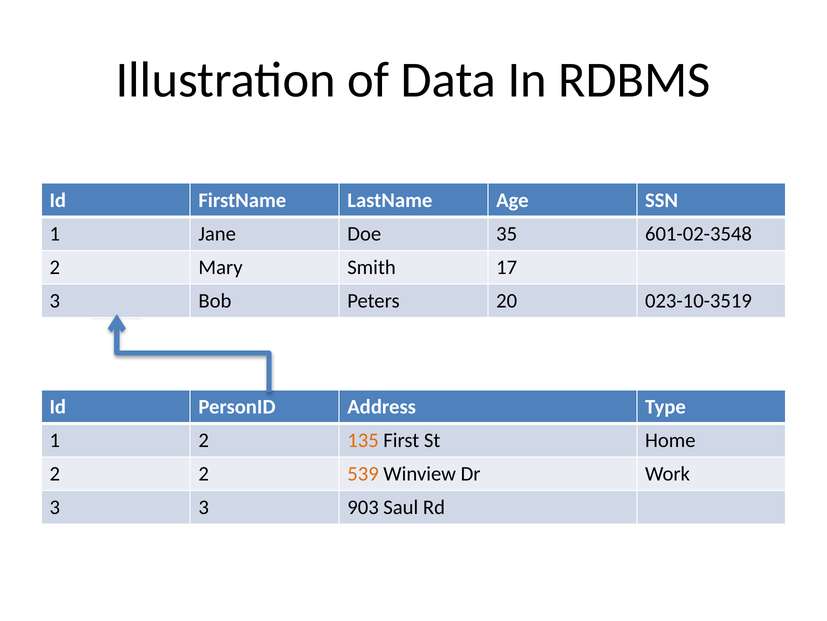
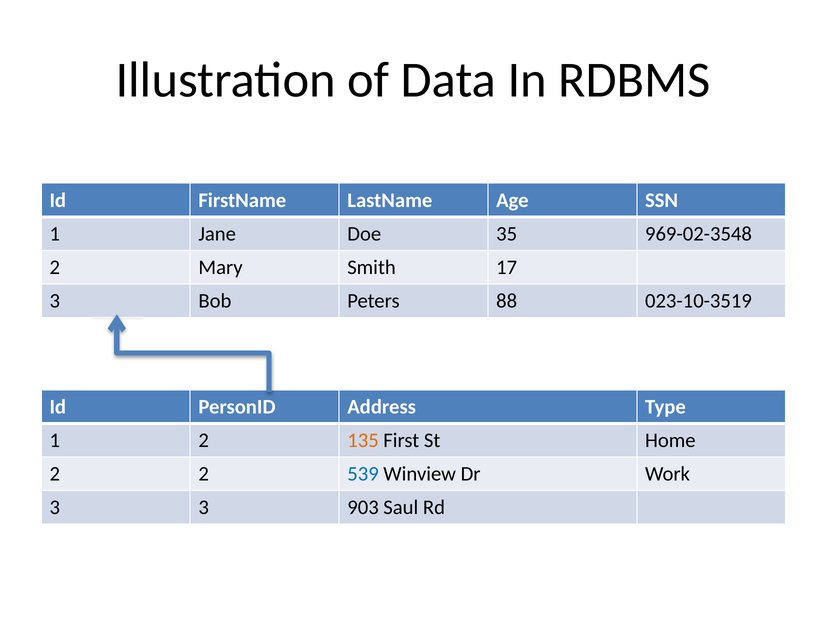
601-02-3548: 601-02-3548 -> 969-02-3548
20: 20 -> 88
539 colour: orange -> blue
